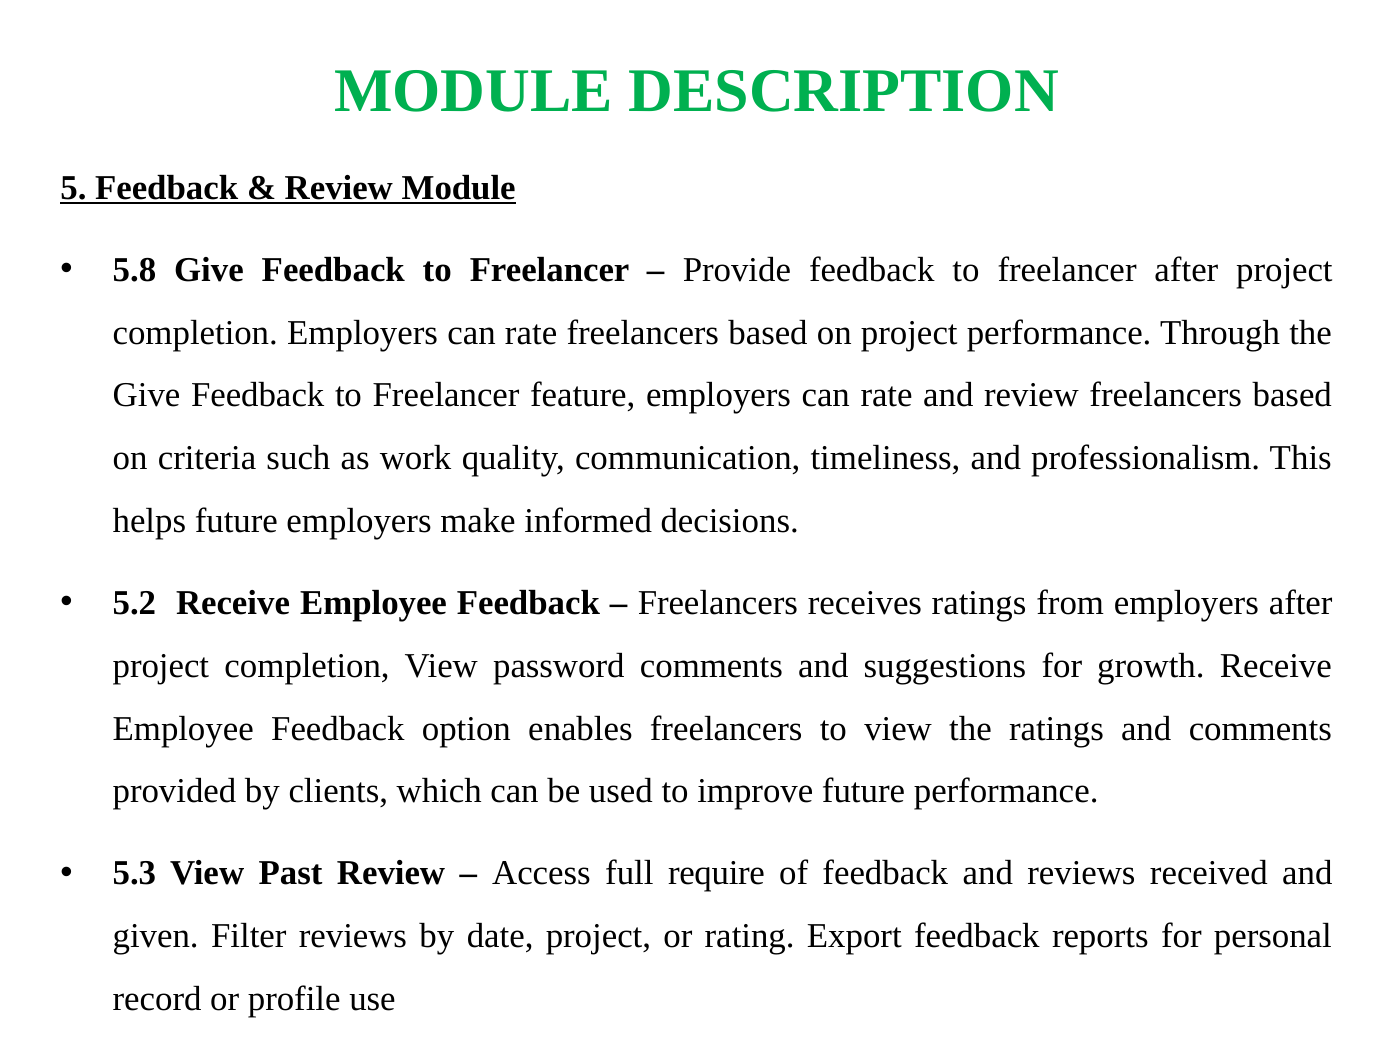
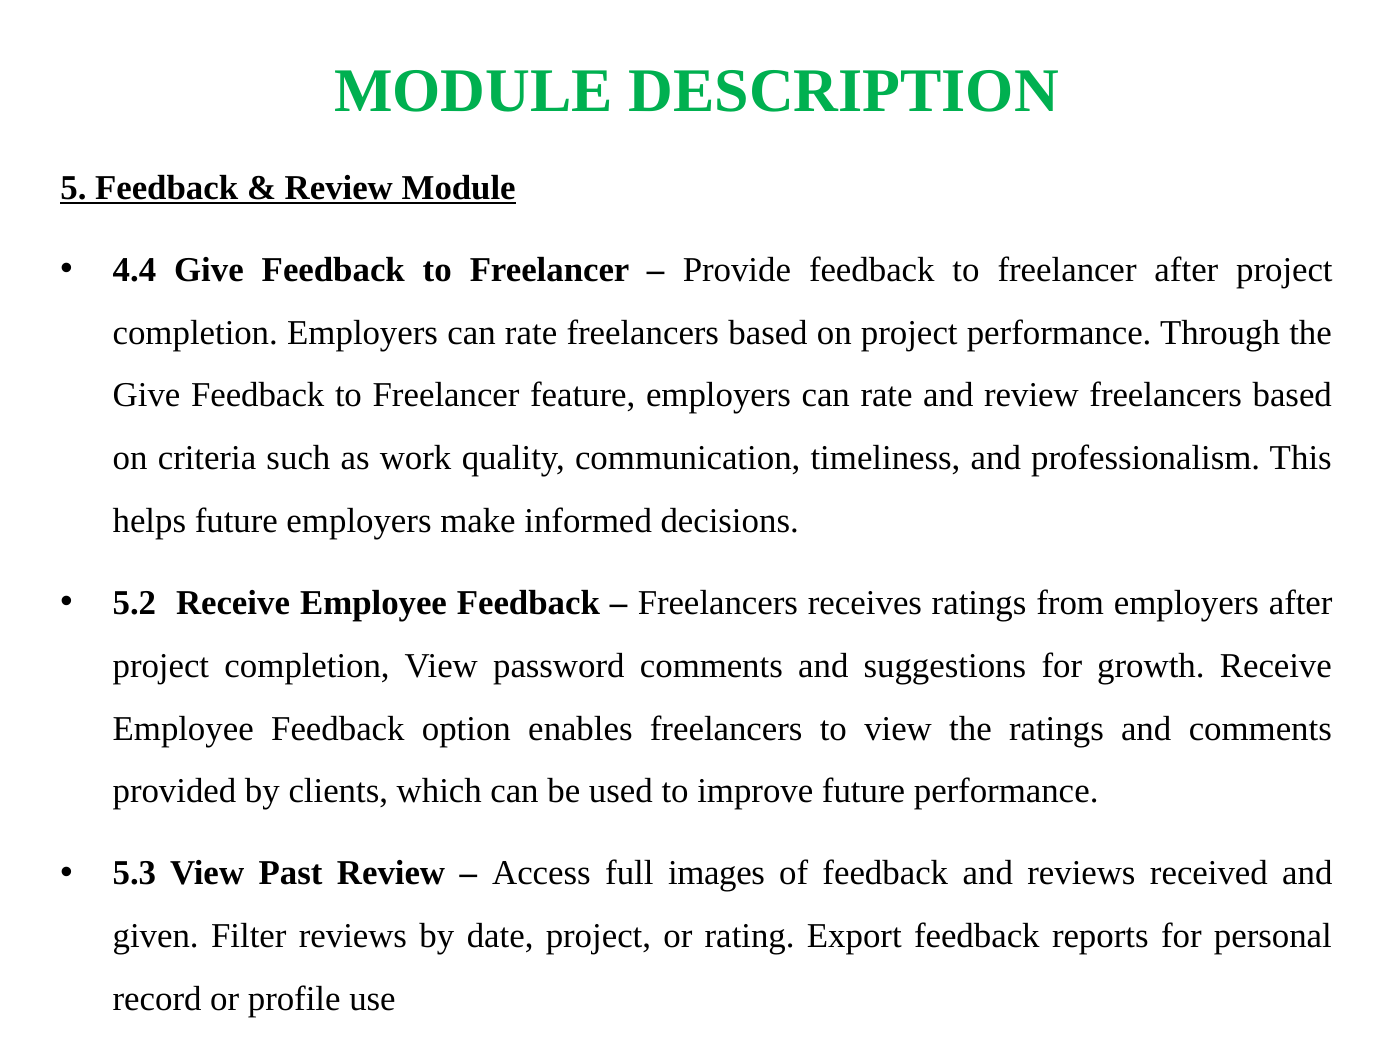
5.8: 5.8 -> 4.4
require: require -> images
